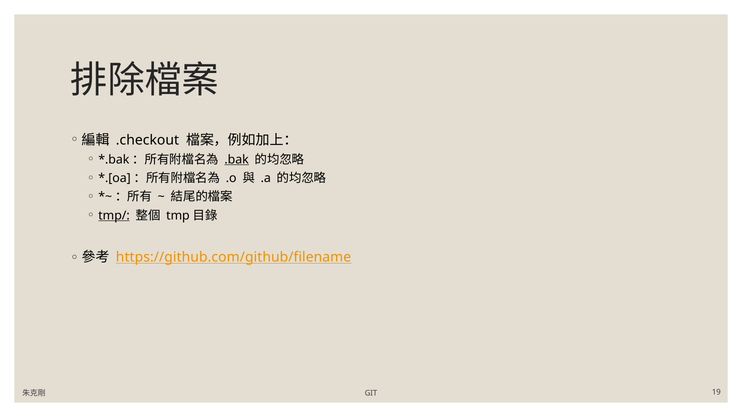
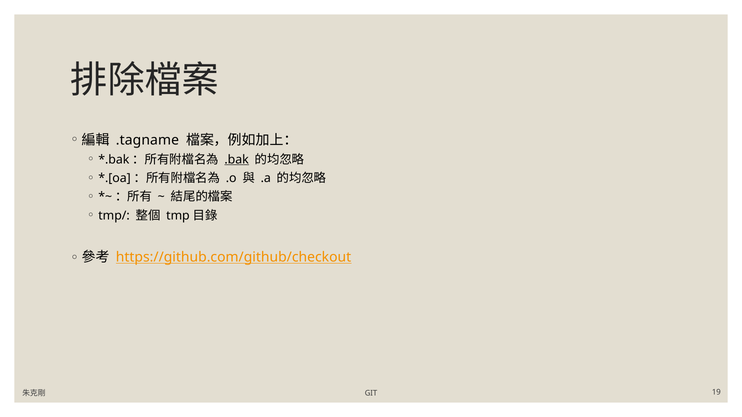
.checkout: .checkout -> .tagname
tmp/ underline: present -> none
https://github.com/github/filename: https://github.com/github/filename -> https://github.com/github/checkout
